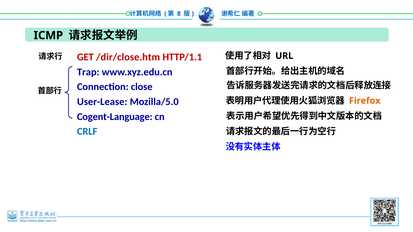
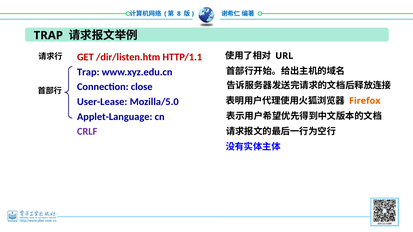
ICMP at (48, 35): ICMP -> TRAP
/dir/close.htm: /dir/close.htm -> /dir/listen.htm
Cogent-Language: Cogent-Language -> Applet-Language
CRLF colour: blue -> purple
